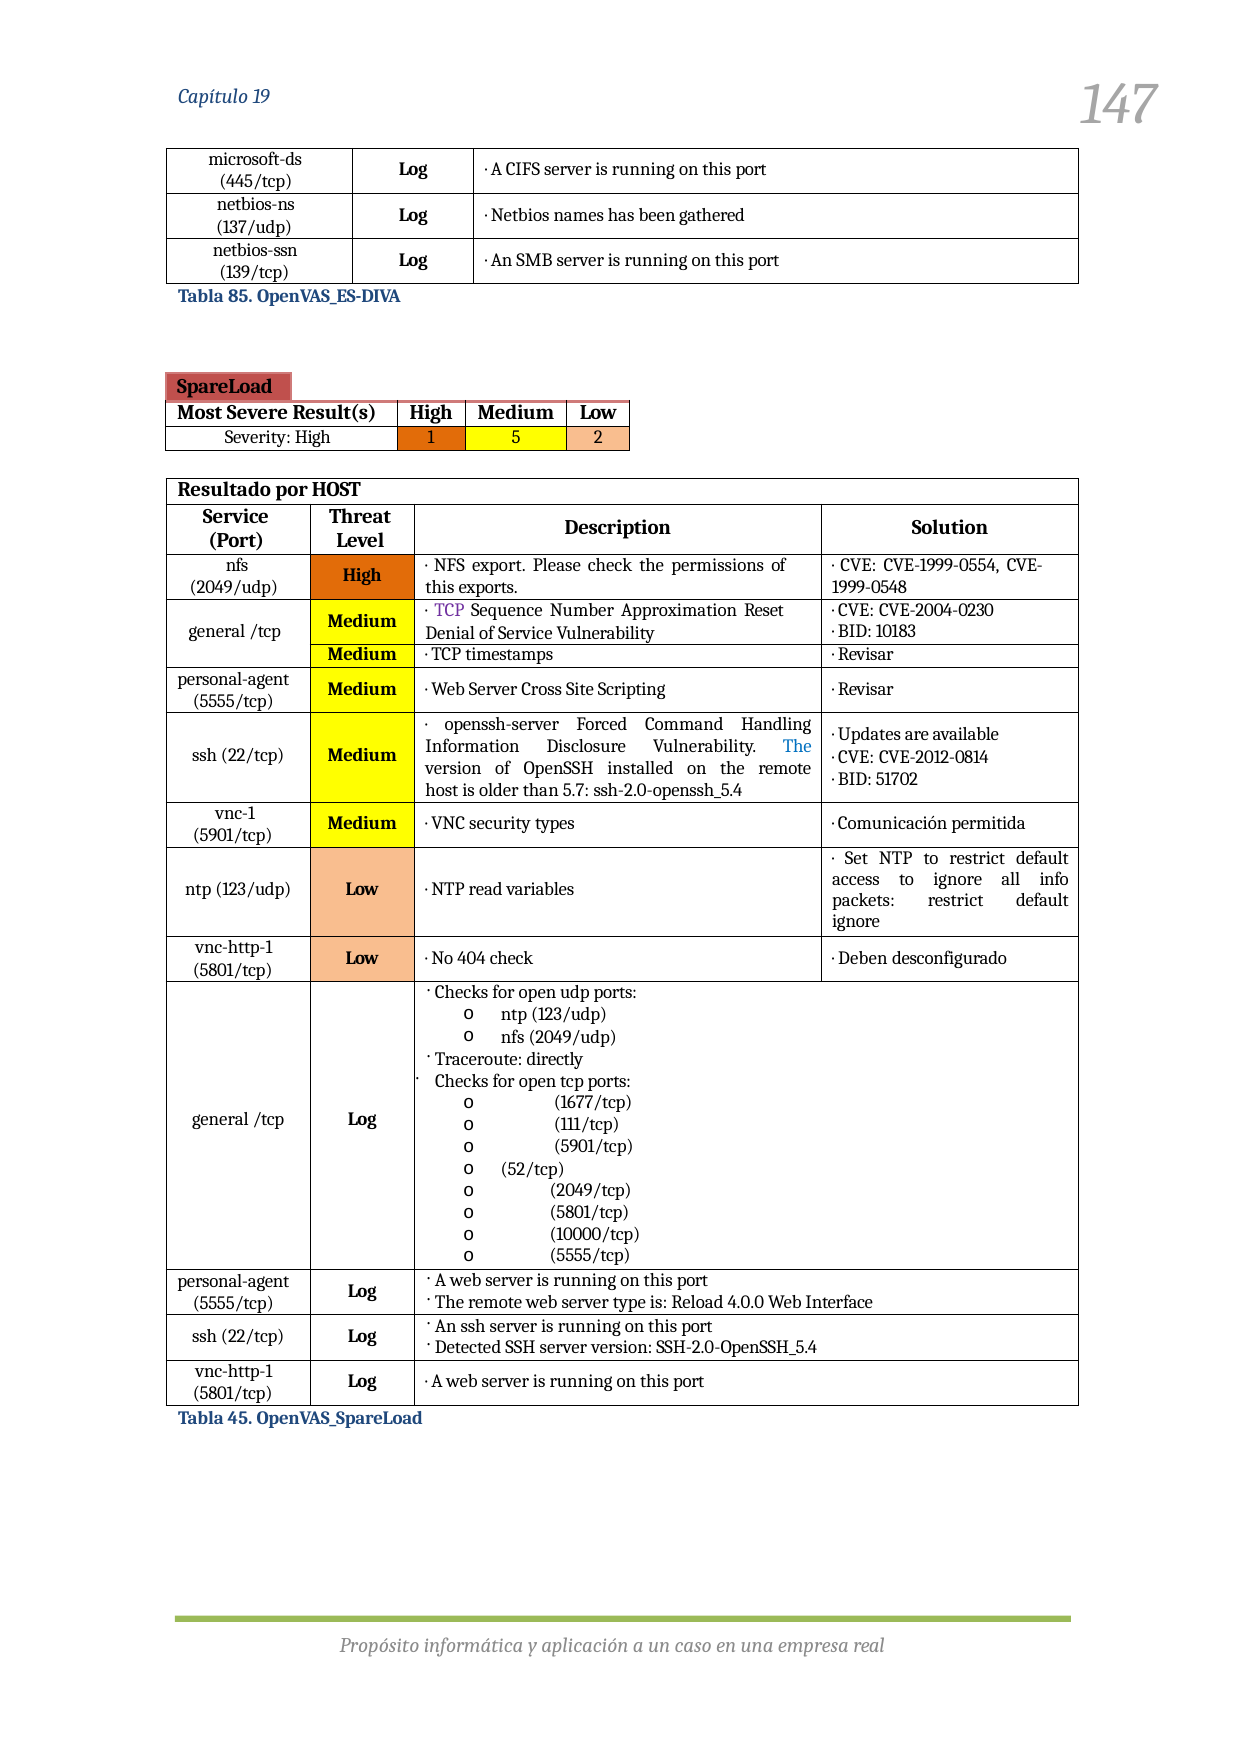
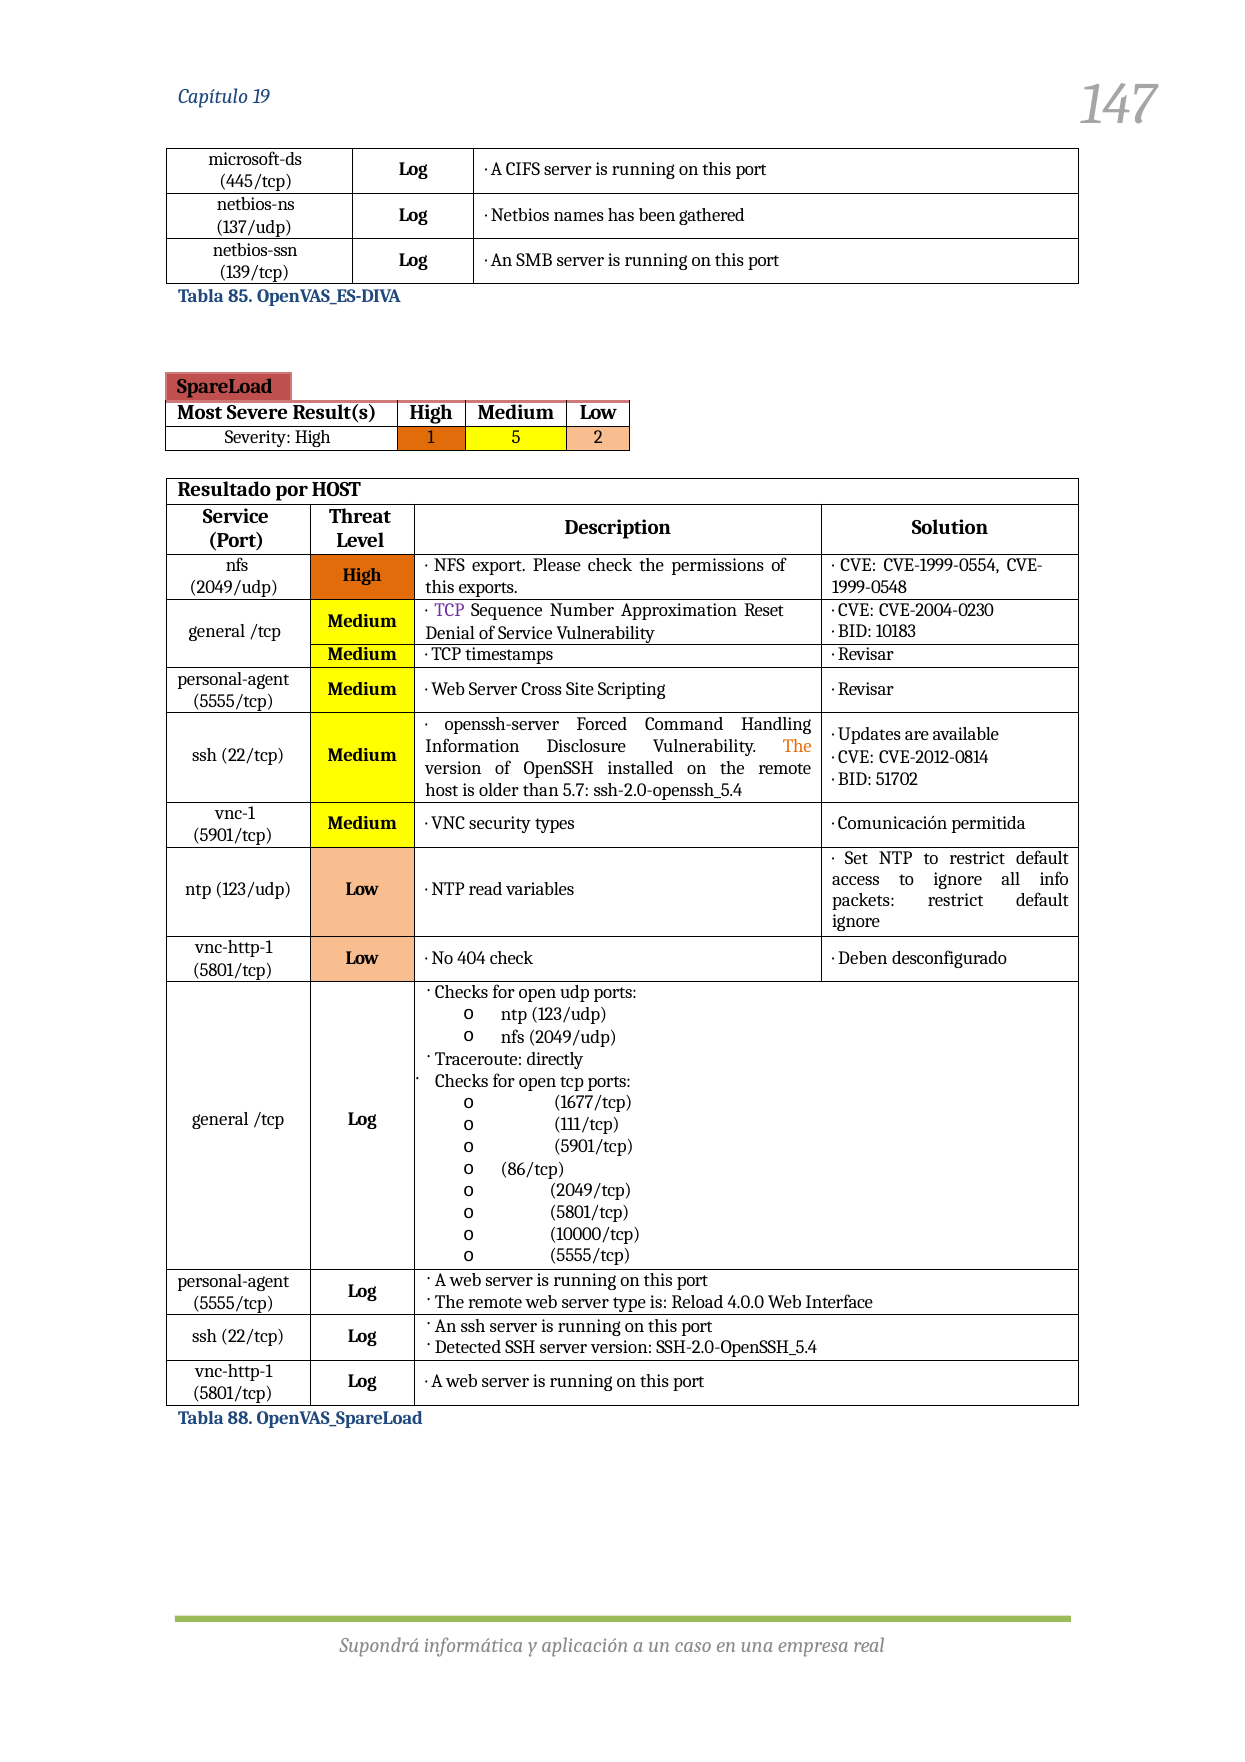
The at (797, 746) colour: blue -> orange
52/tcp: 52/tcp -> 86/tcp
45: 45 -> 88
Propósito: Propósito -> Supondrá
